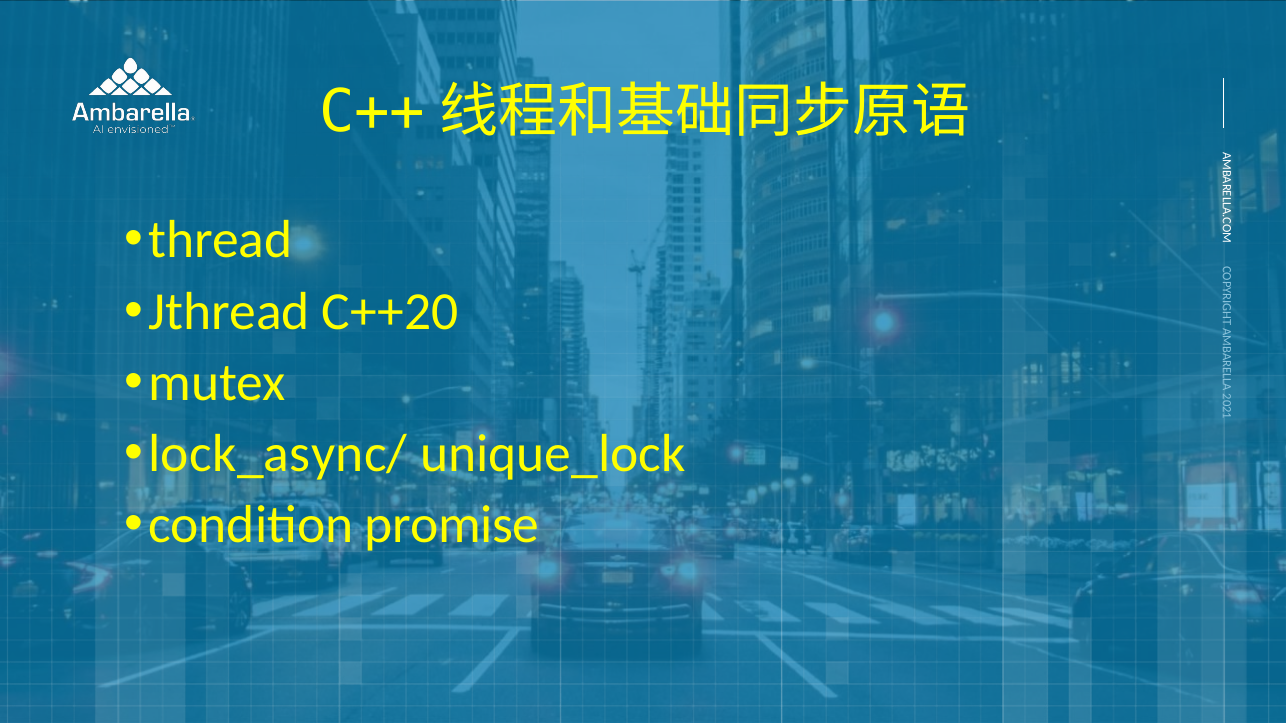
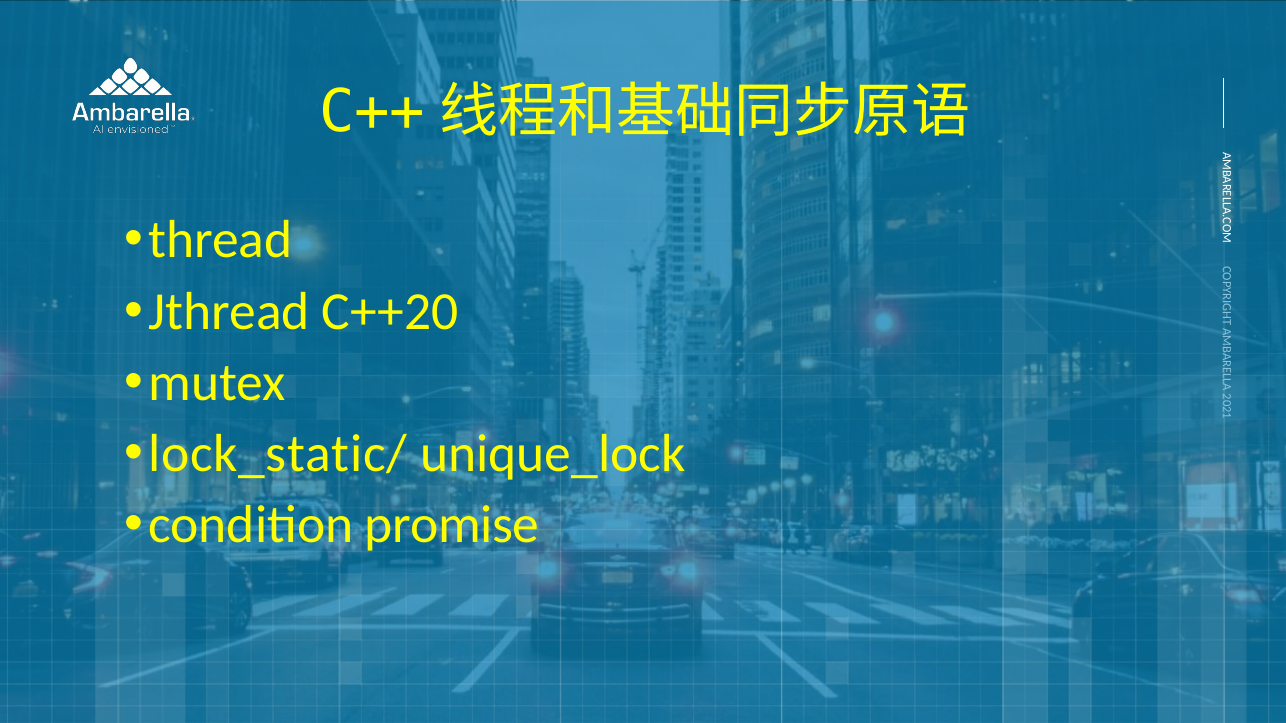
lock_async/: lock_async/ -> lock_static/
